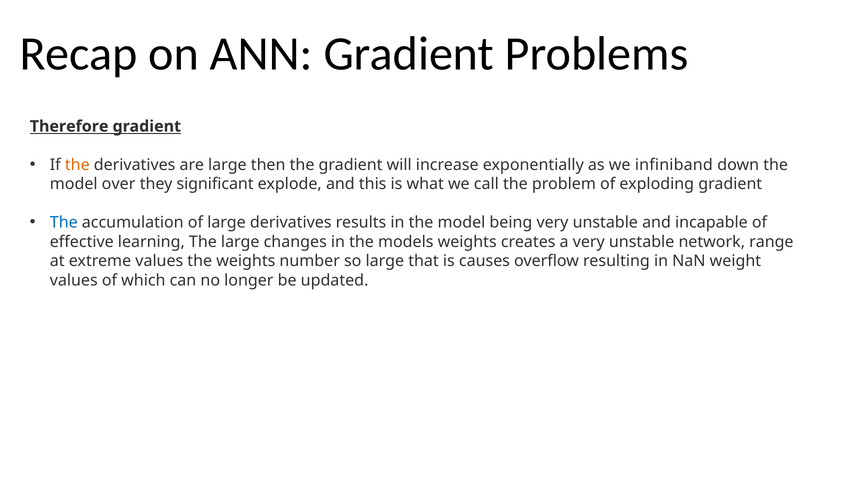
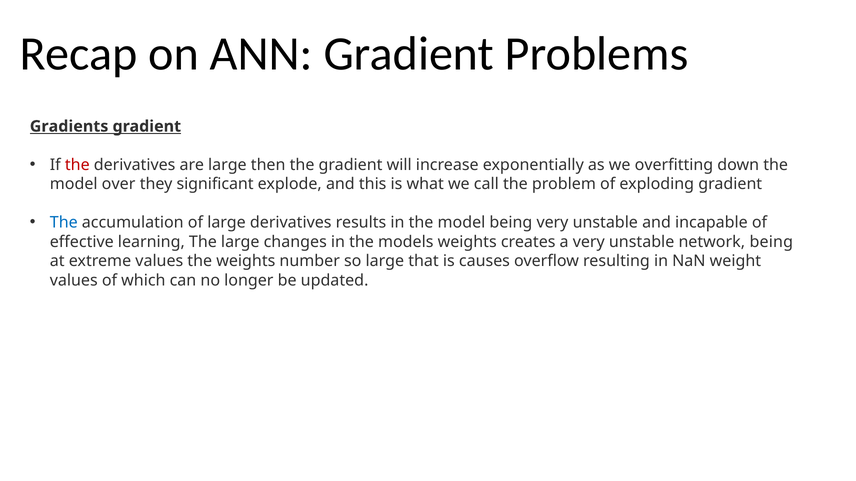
Therefore: Therefore -> Gradients
the at (77, 165) colour: orange -> red
infiniband: infiniband -> overfitting
network range: range -> being
